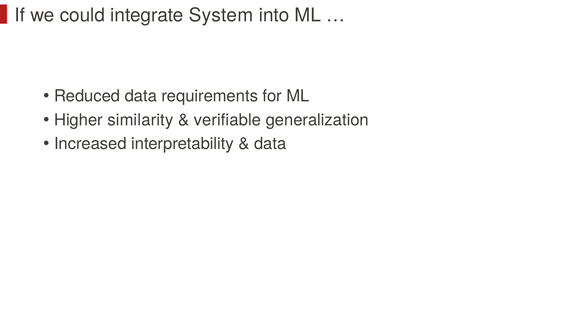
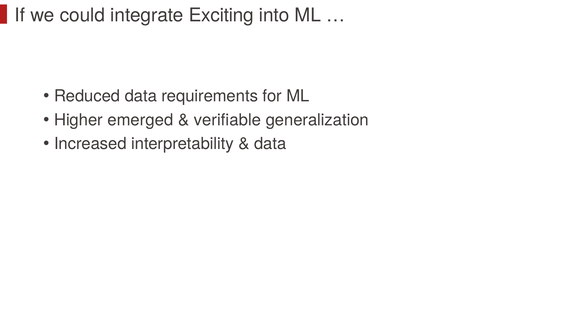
System: System -> Exciting
similarity: similarity -> emerged
